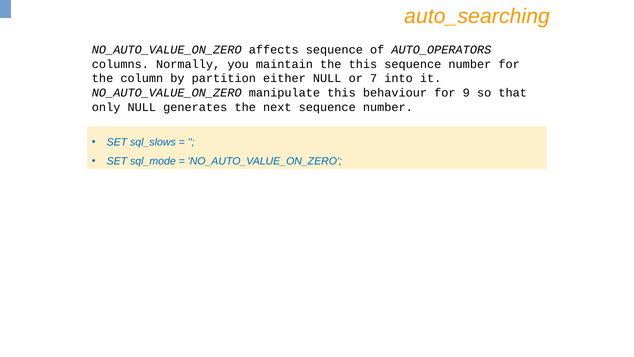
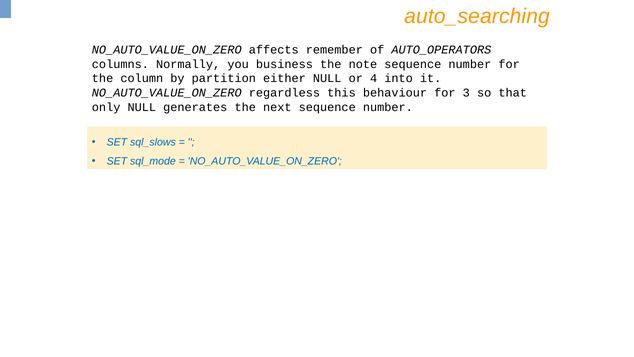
affects sequence: sequence -> remember
maintain: maintain -> business
the this: this -> note
7: 7 -> 4
manipulate: manipulate -> regardless
9: 9 -> 3
